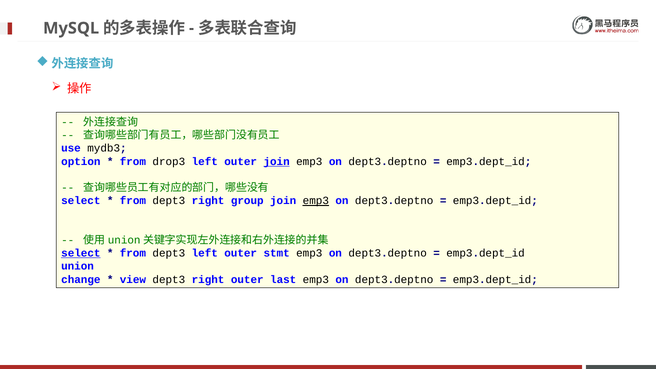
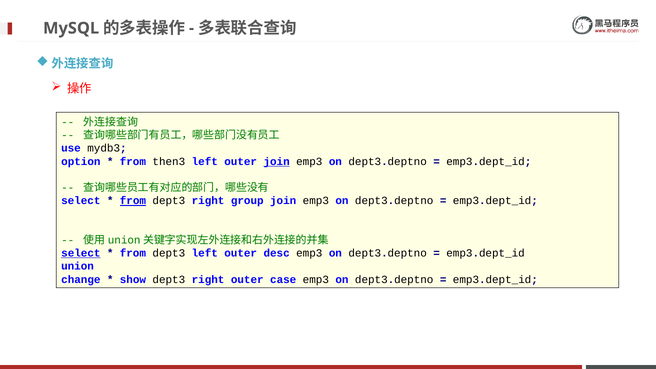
drop3: drop3 -> then3
from at (133, 201) underline: none -> present
emp3 at (316, 201) underline: present -> none
stmt: stmt -> desc
view: view -> show
last: last -> case
